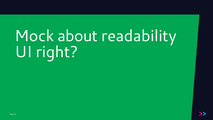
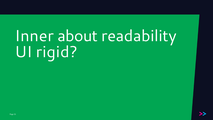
Mock: Mock -> Inner
right: right -> rigid
